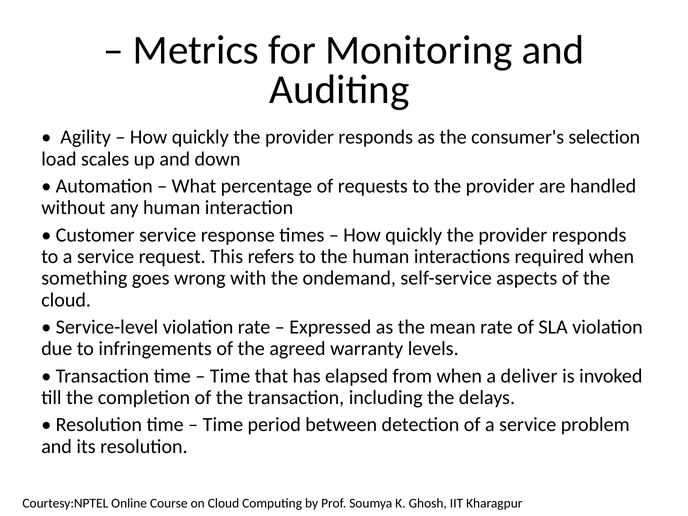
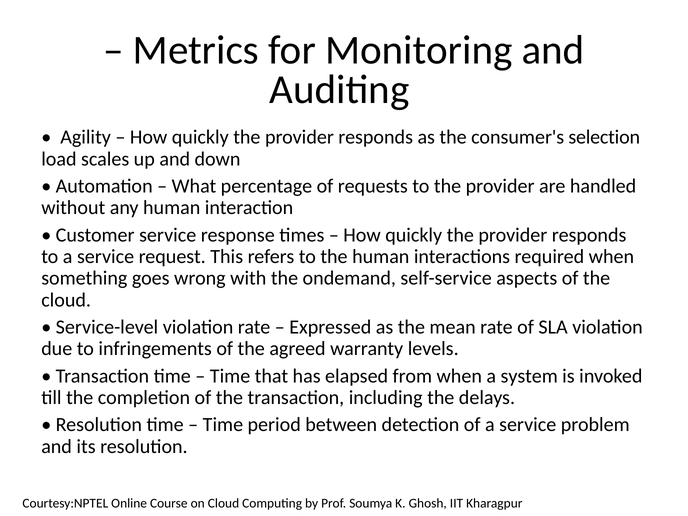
deliver: deliver -> system
